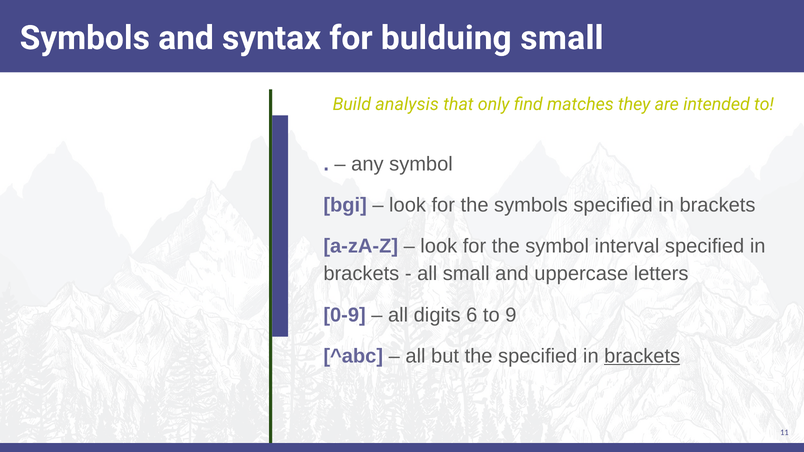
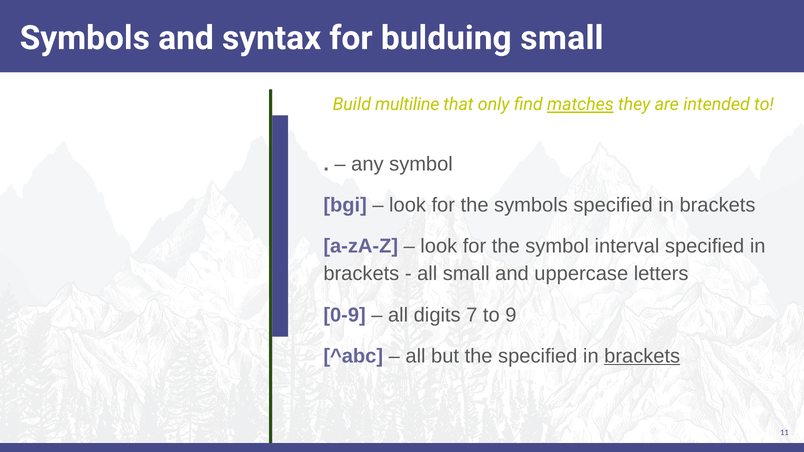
analysis: analysis -> multiline
matches underline: none -> present
6: 6 -> 7
